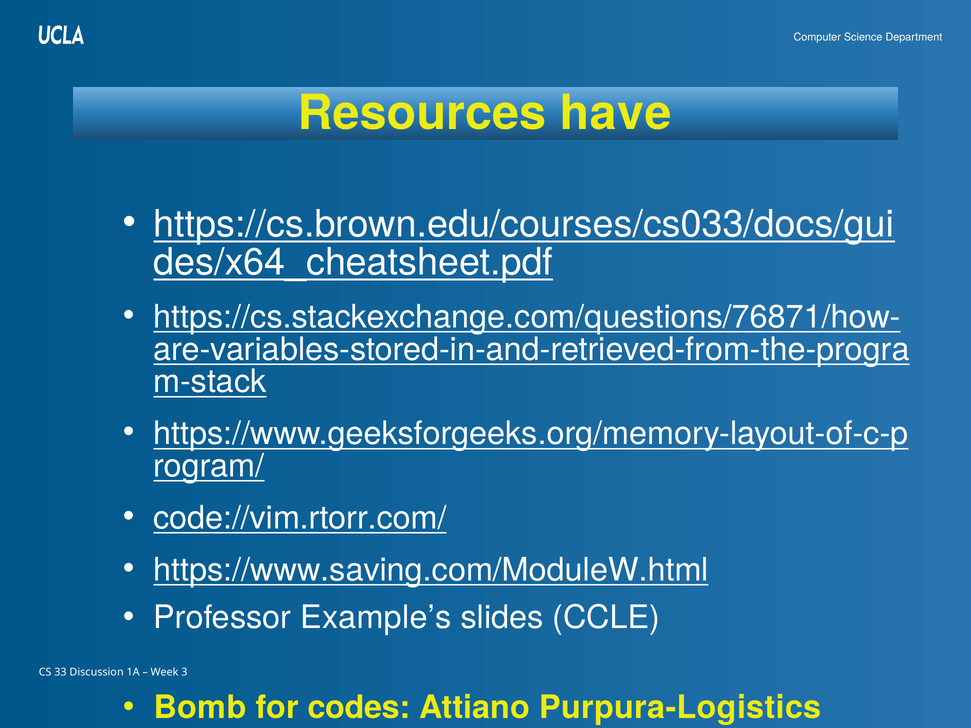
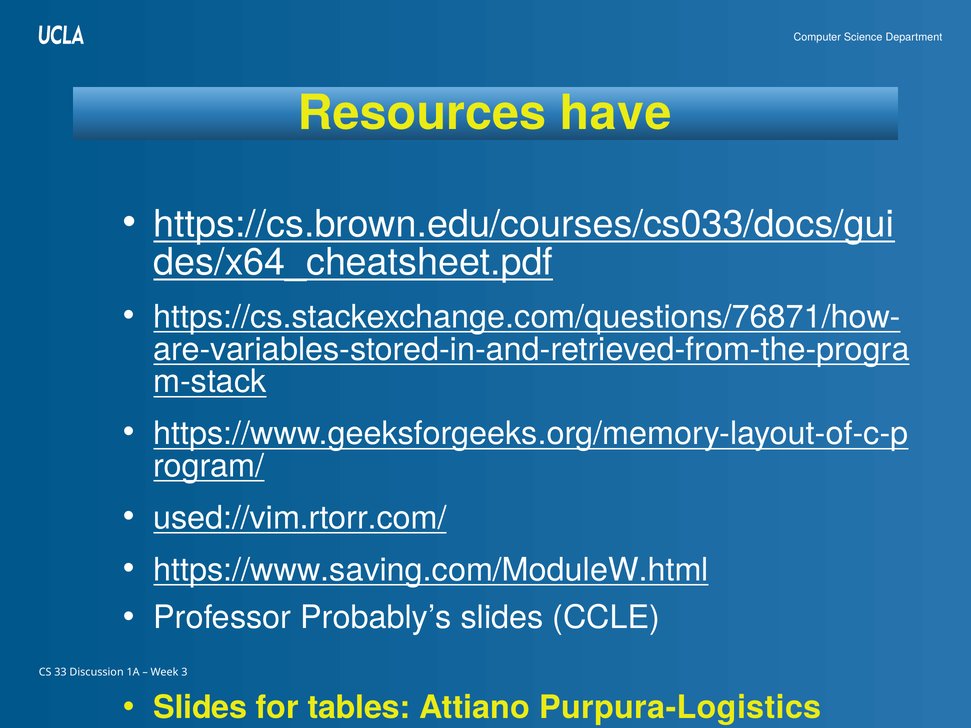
code://vim.rtorr.com/: code://vim.rtorr.com/ -> used://vim.rtorr.com/
Example’s: Example’s -> Probably’s
Bomb at (200, 708): Bomb -> Slides
codes: codes -> tables
